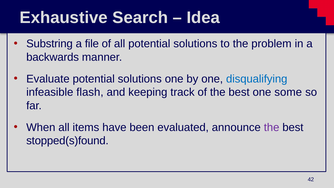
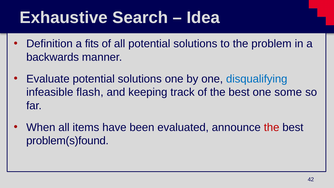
Substring: Substring -> Definition
file: file -> fits
the at (272, 127) colour: purple -> red
stopped(s)found: stopped(s)found -> problem(s)found
